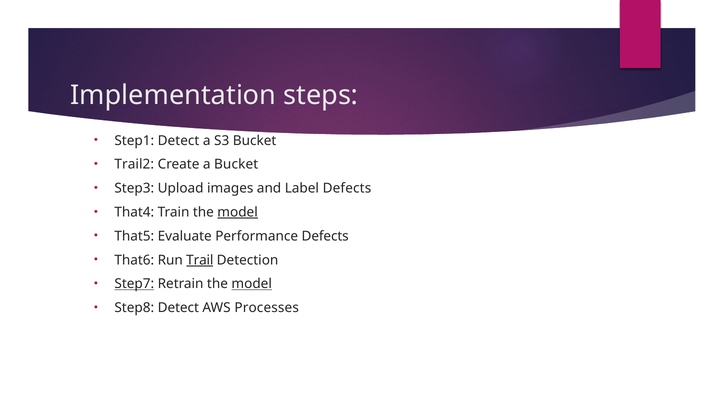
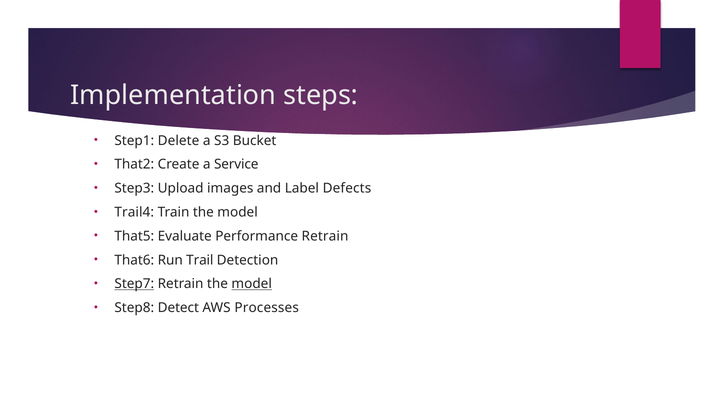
Step1 Detect: Detect -> Delete
Trail2: Trail2 -> That2
a Bucket: Bucket -> Service
That4: That4 -> Trail4
model at (238, 212) underline: present -> none
Performance Defects: Defects -> Retrain
Trail underline: present -> none
